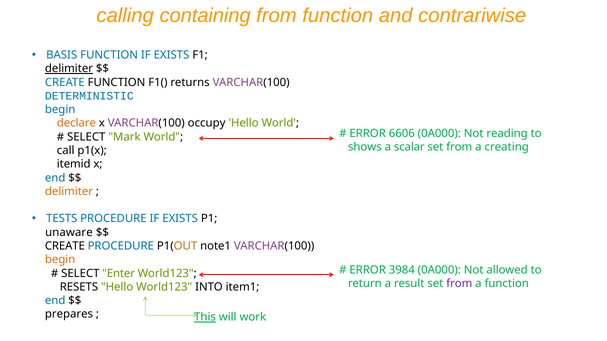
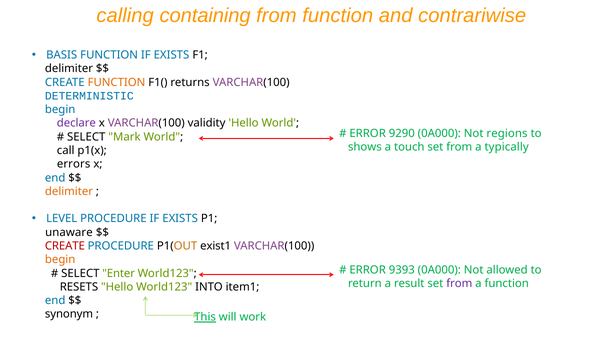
delimiter at (69, 69) underline: present -> none
FUNCTION at (116, 82) colour: black -> orange
declare colour: orange -> purple
occupy: occupy -> validity
6606: 6606 -> 9290
reading: reading -> regions
scalar: scalar -> touch
creating: creating -> typically
itemid: itemid -> errors
TESTS: TESTS -> LEVEL
CREATE at (65, 246) colour: black -> red
note1: note1 -> exist1
3984: 3984 -> 9393
prepares: prepares -> synonym
